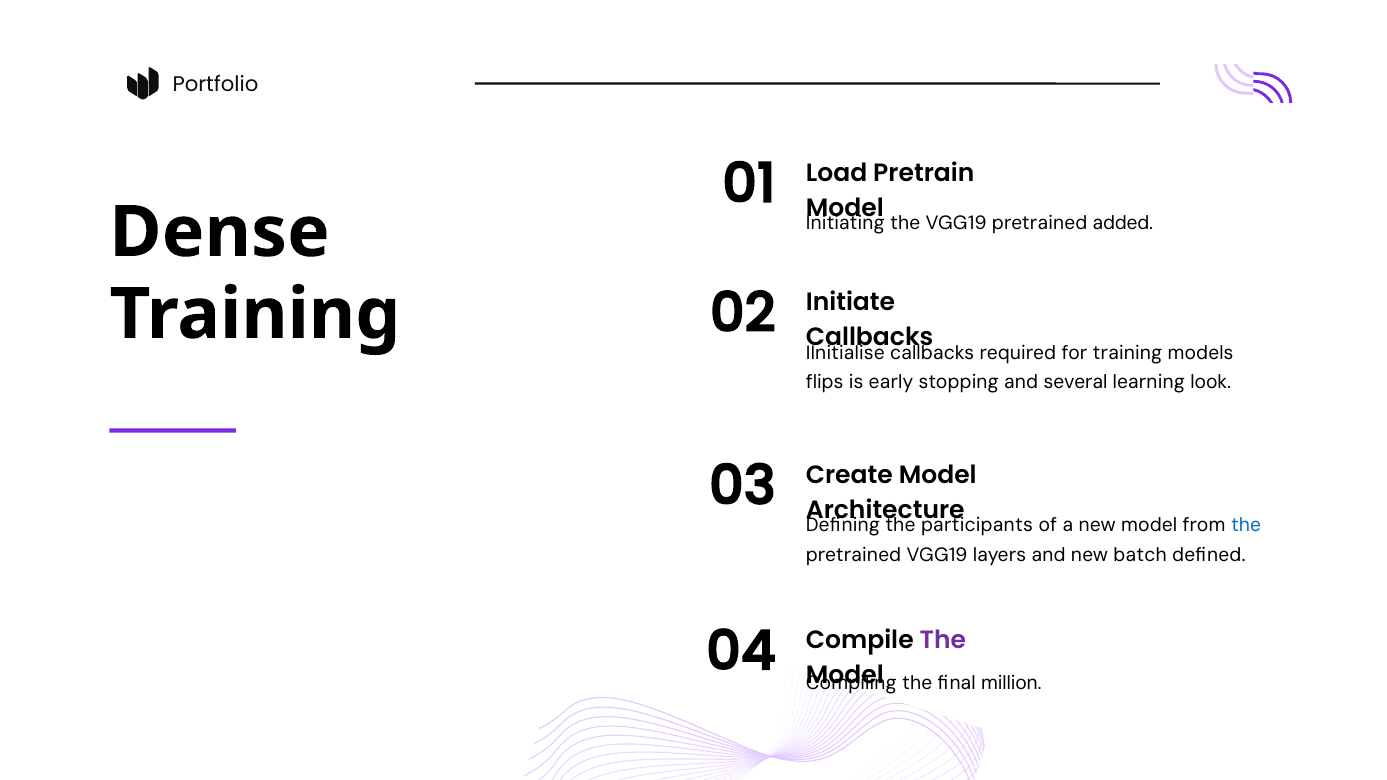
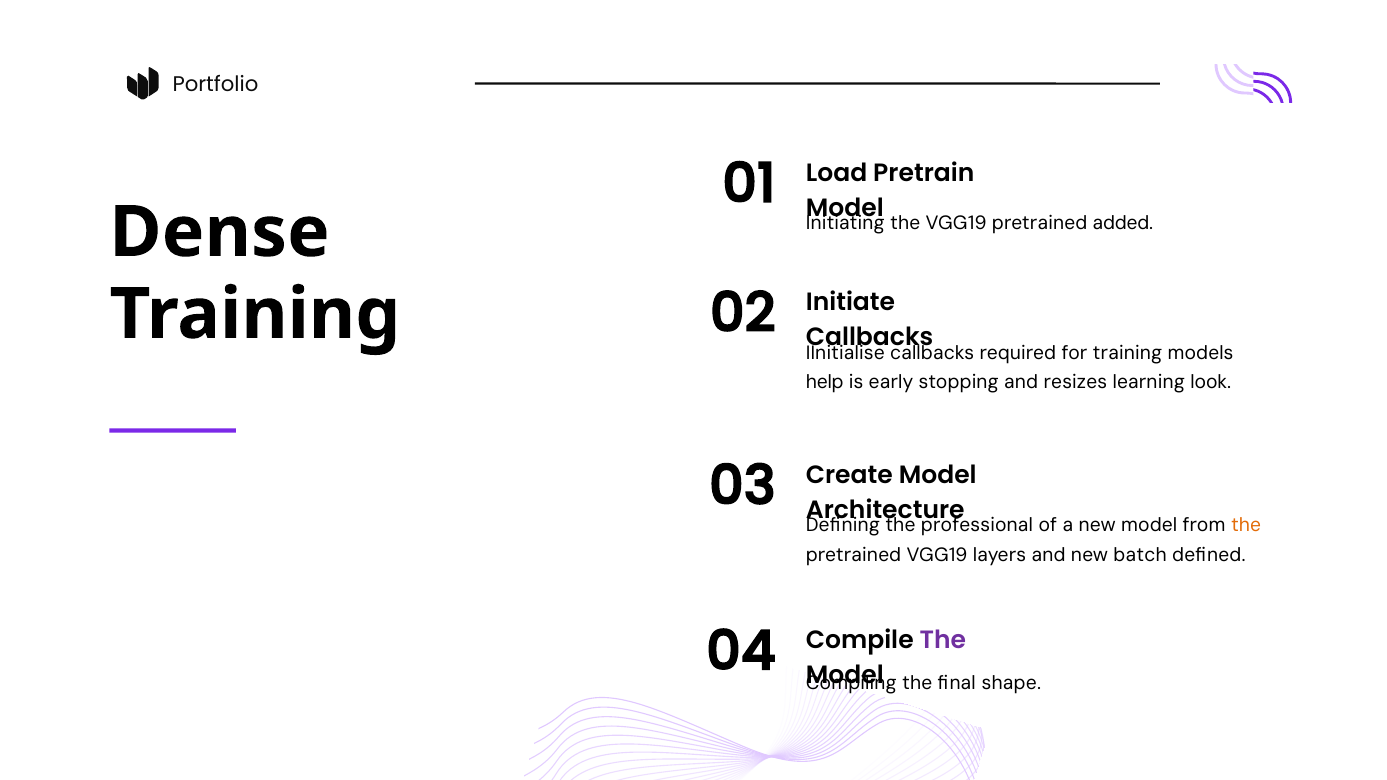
flips: flips -> help
several: several -> resizes
participants: participants -> professional
the at (1246, 526) colour: blue -> orange
million: million -> shape
